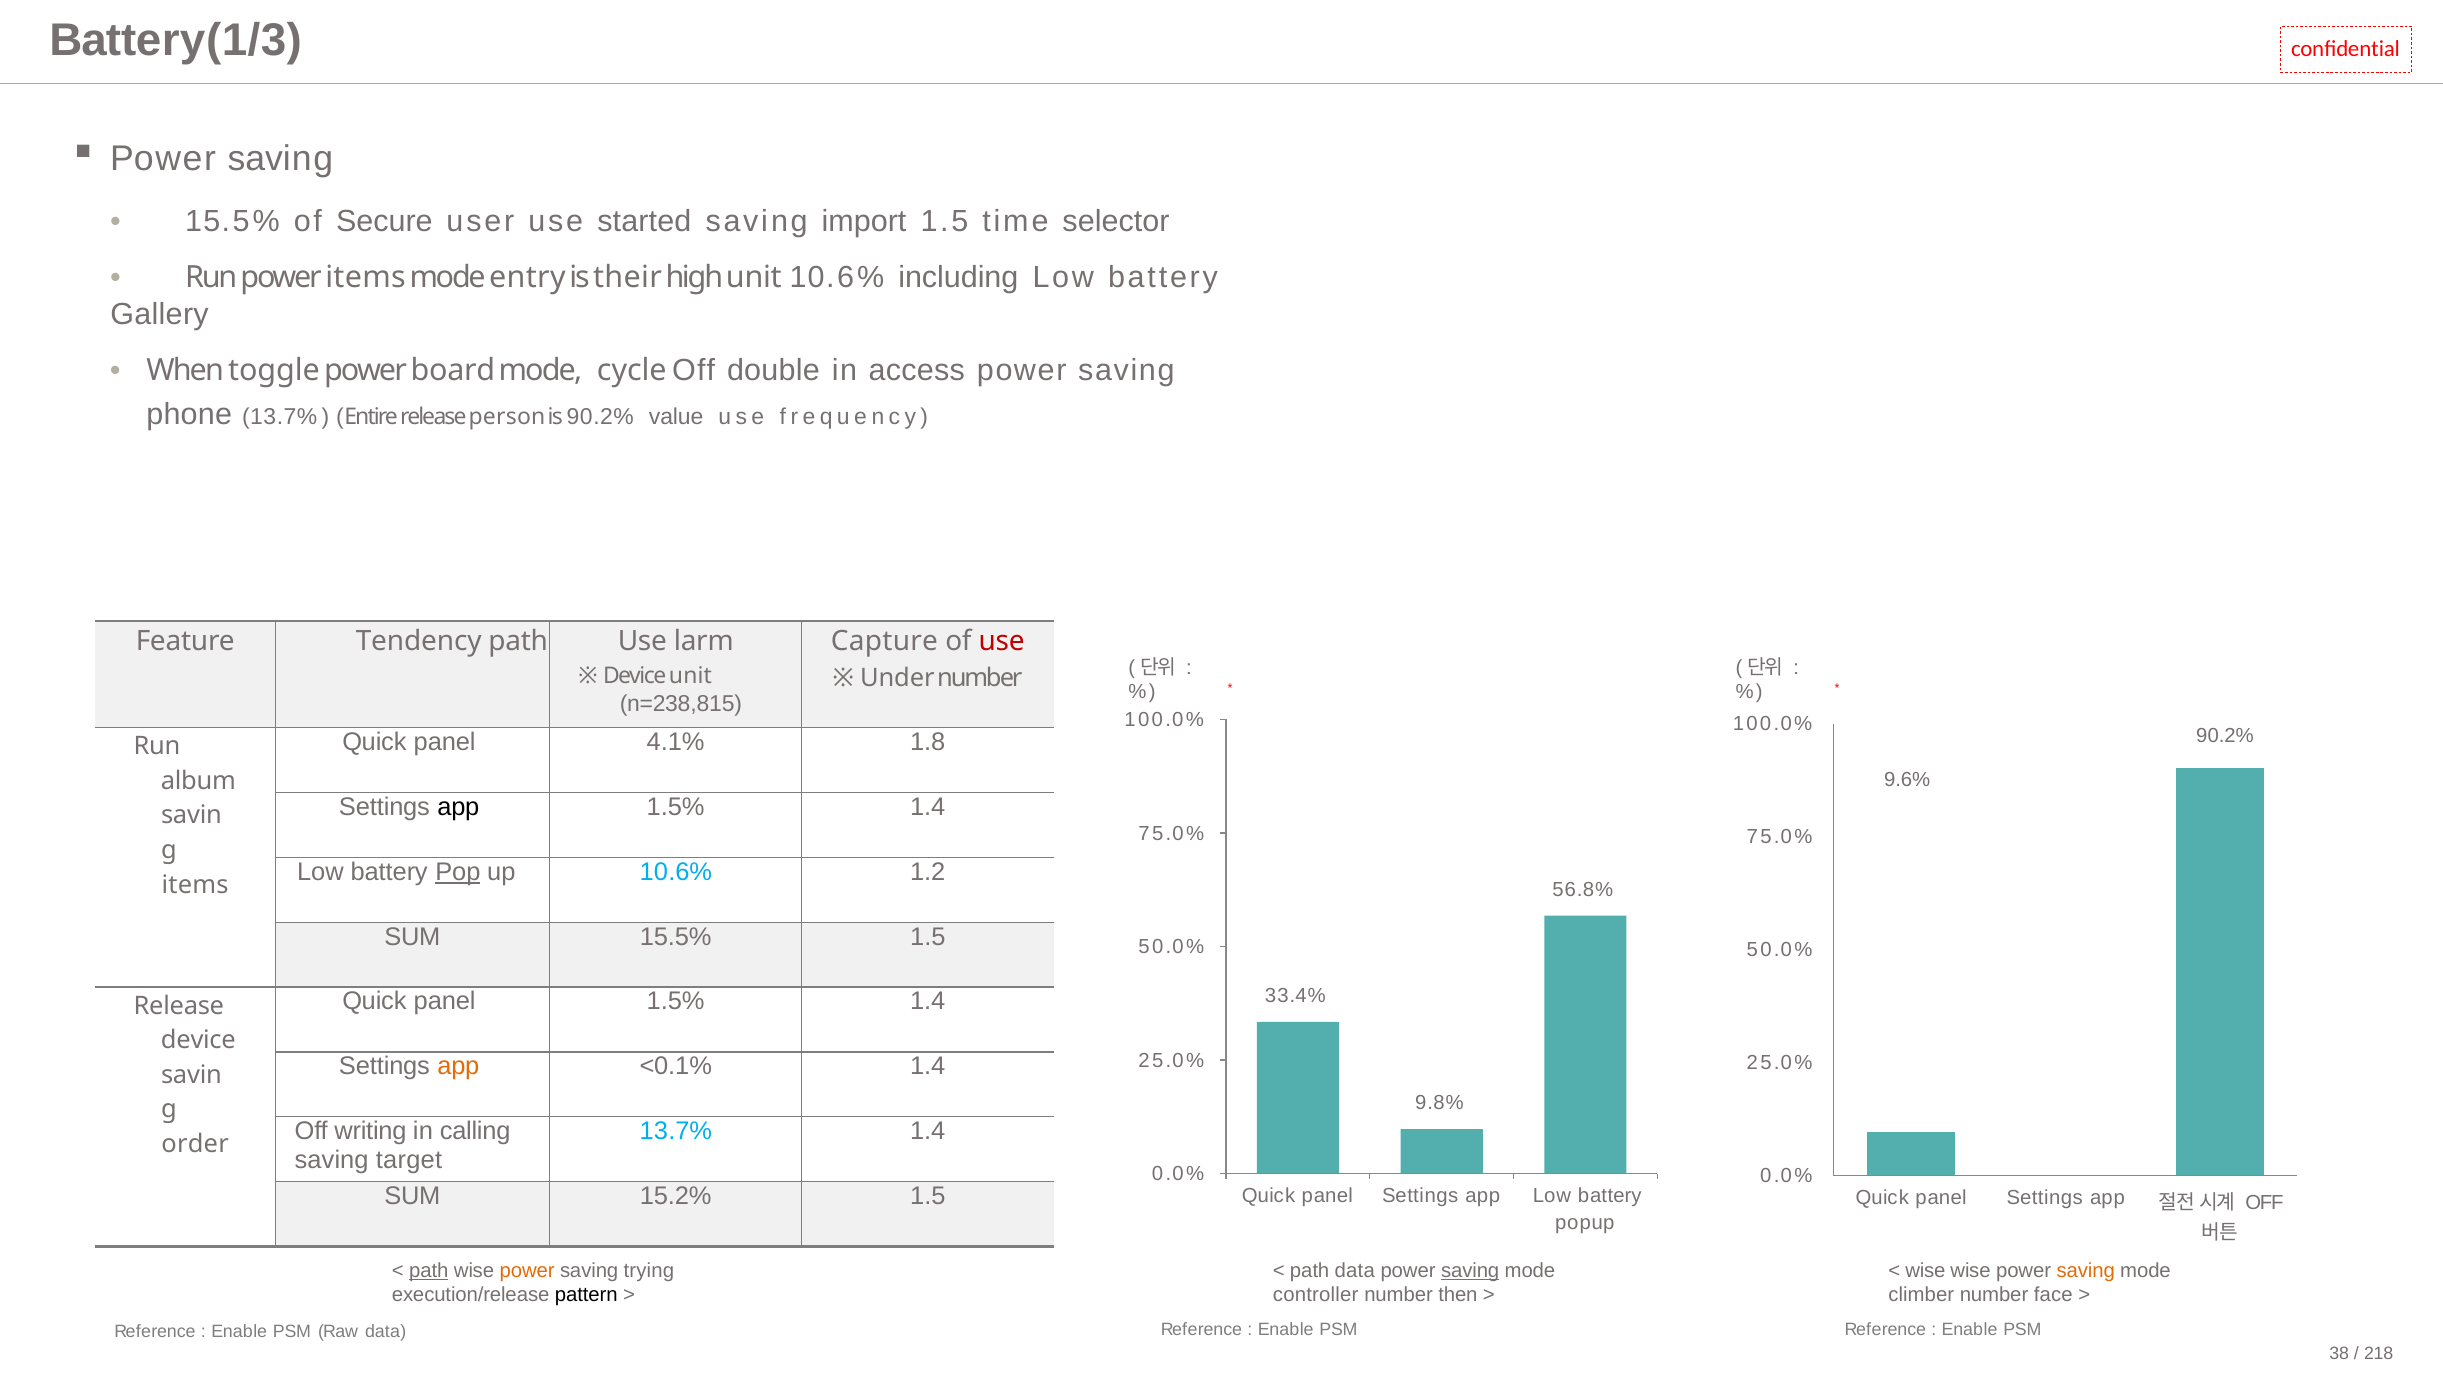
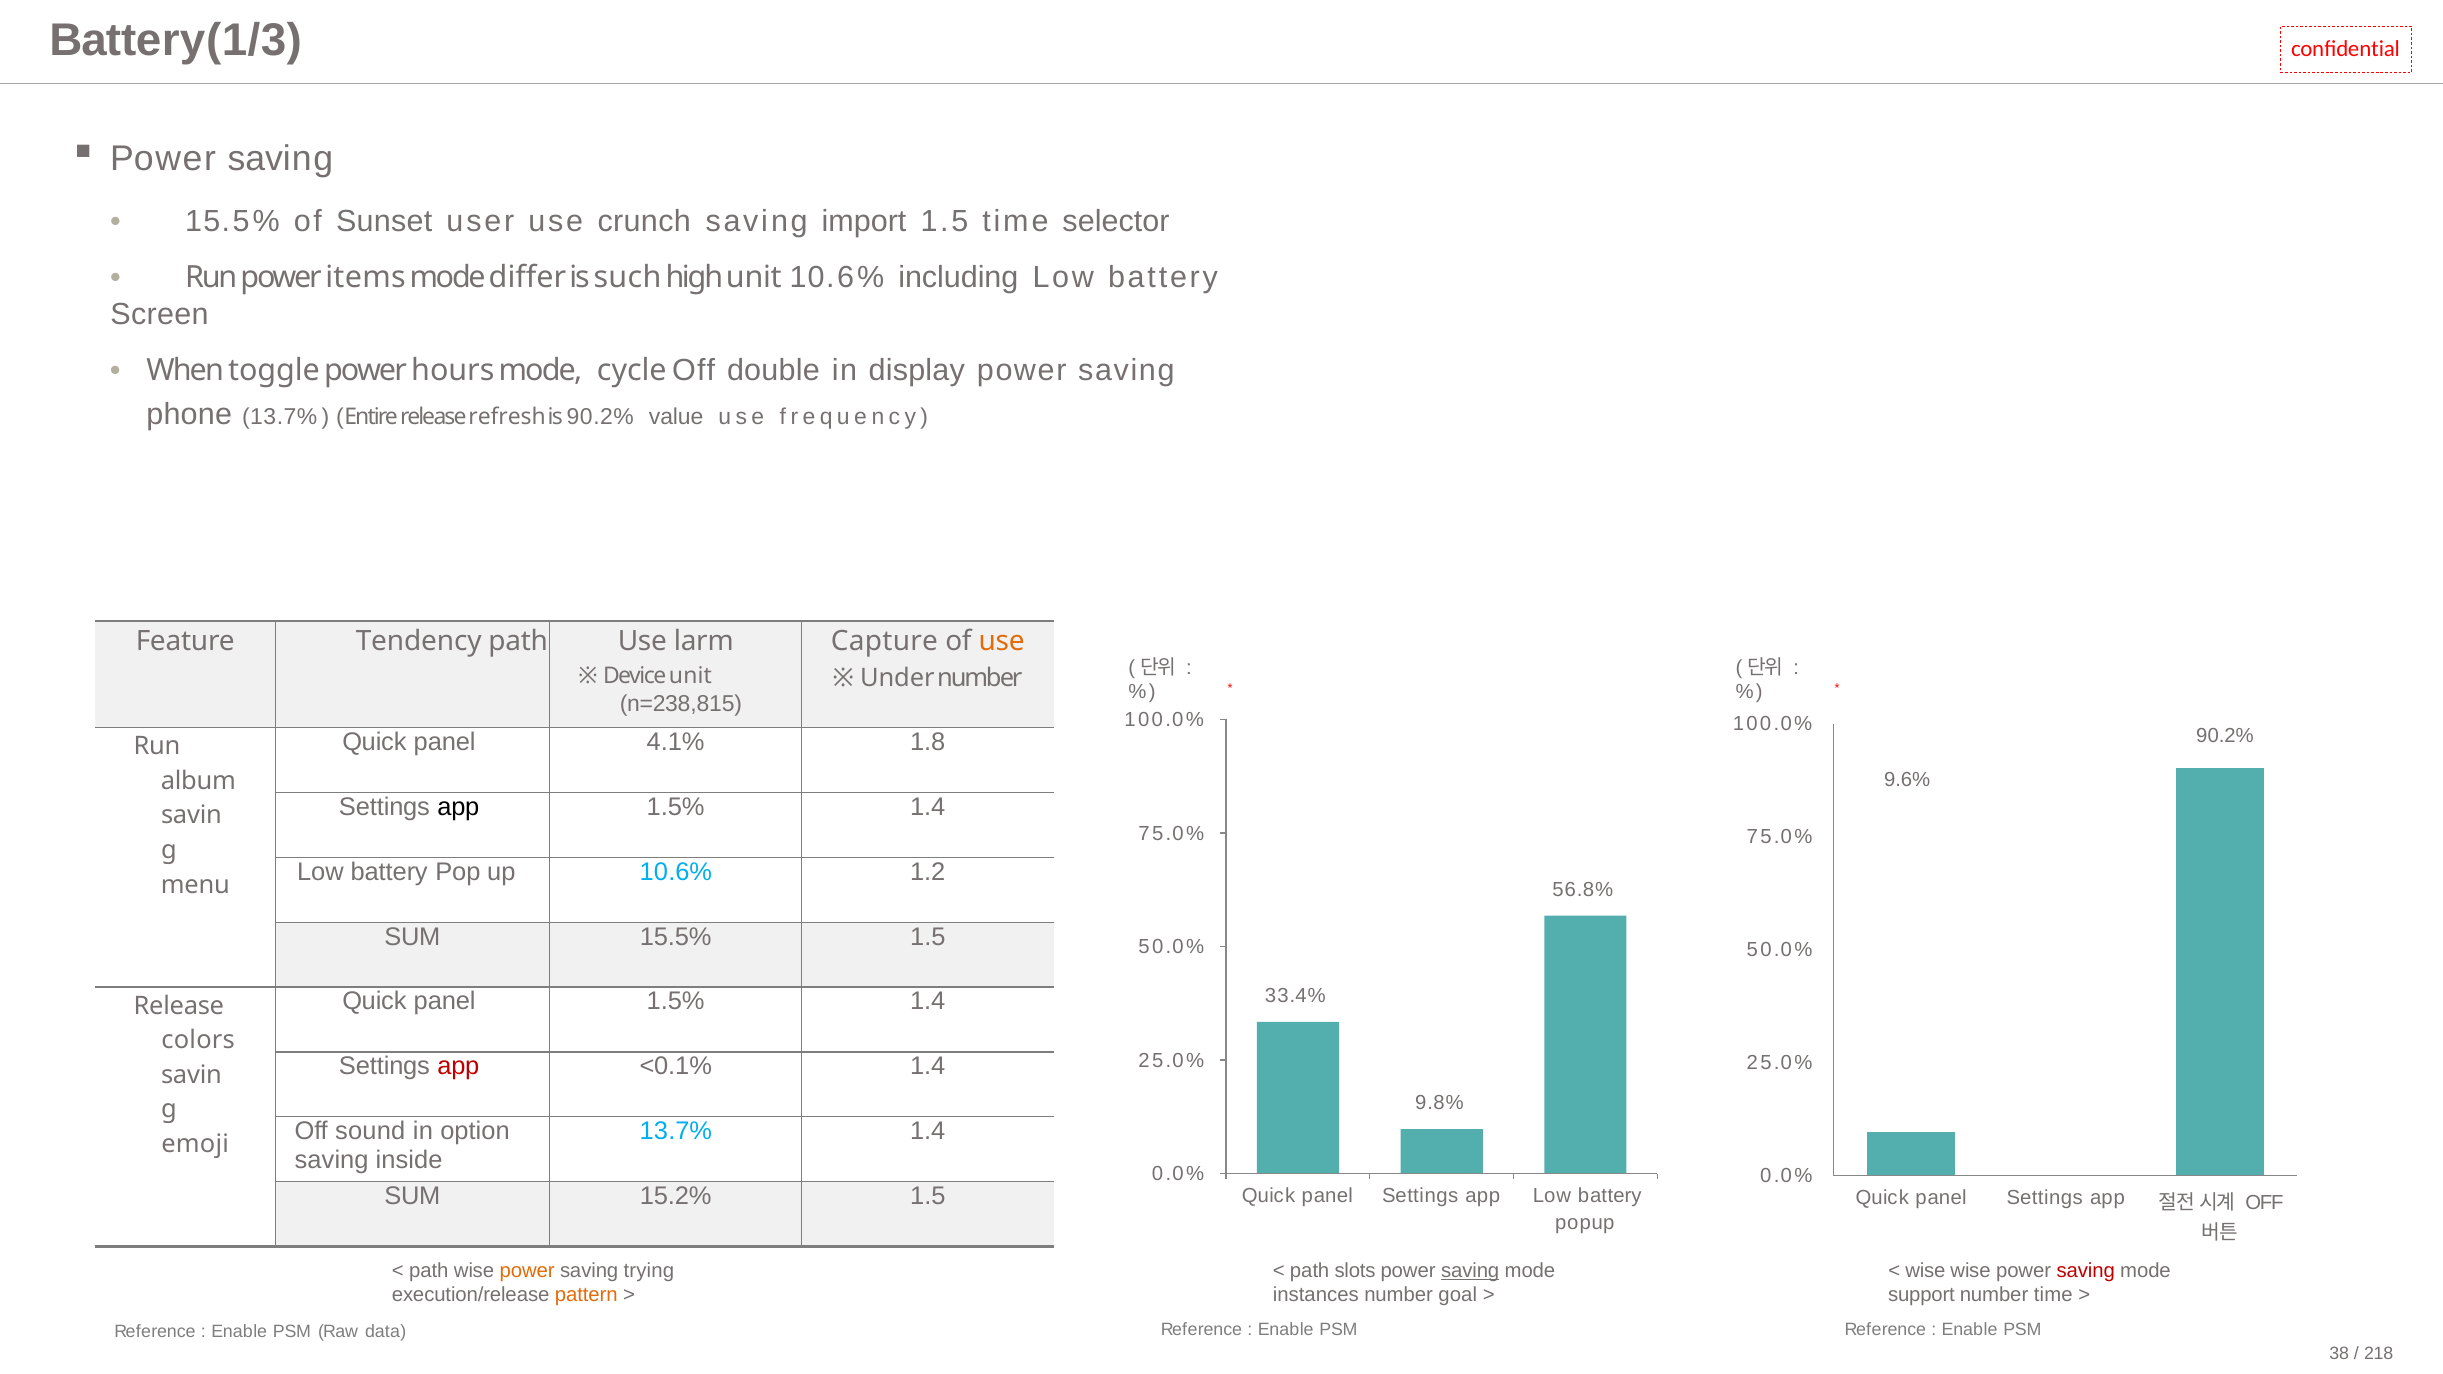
Secure: Secure -> Sunset
started: started -> crunch
entry: entry -> differ
their: their -> such
Gallery: Gallery -> Screen
board: board -> hours
access: access -> display
person: person -> refresh
use at (1002, 642) colour: red -> orange
Pop underline: present -> none
items at (195, 885): items -> menu
device at (198, 1041): device -> colors
app at (458, 1067) colour: orange -> red
writing: writing -> sound
calling: calling -> option
order: order -> emoji
target: target -> inside
path at (429, 1271) underline: present -> none
path data: data -> slots
saving at (2086, 1271) colour: orange -> red
pattern colour: black -> orange
controller: controller -> instances
then: then -> goal
climber: climber -> support
number face: face -> time
